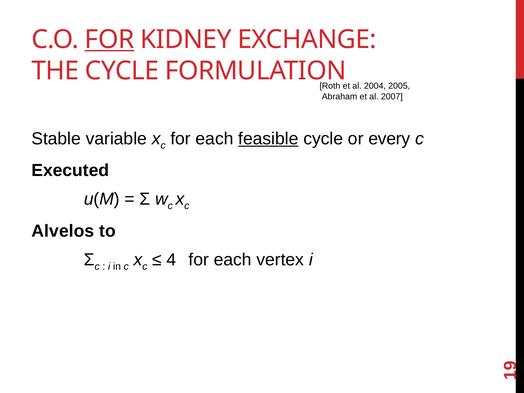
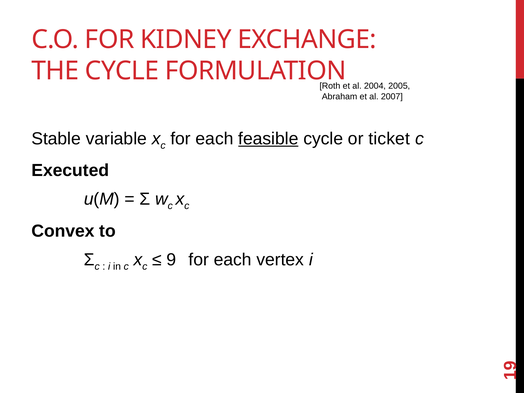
FOR at (110, 39) underline: present -> none
every: every -> ticket
Alvelos: Alvelos -> Convex
4 at (171, 260): 4 -> 9
